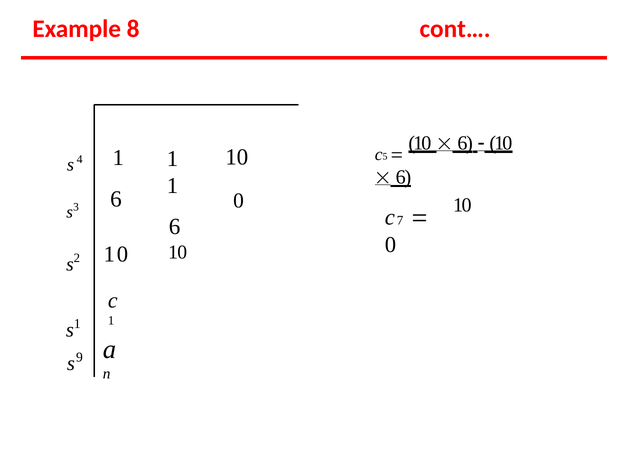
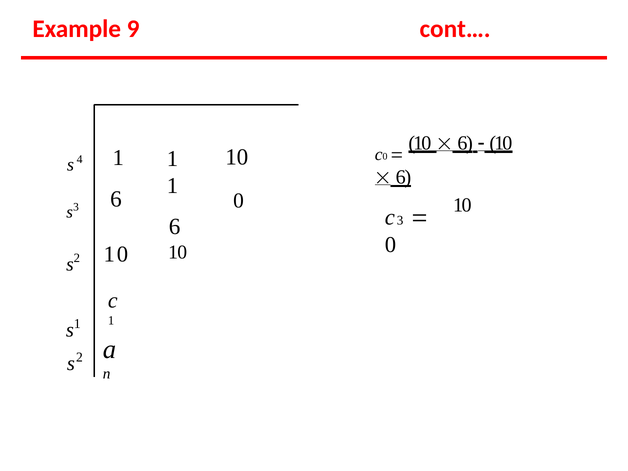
8: 8 -> 9
5 at (385, 157): 5 -> 0
7 at (400, 221): 7 -> 3
9 at (79, 357): 9 -> 2
